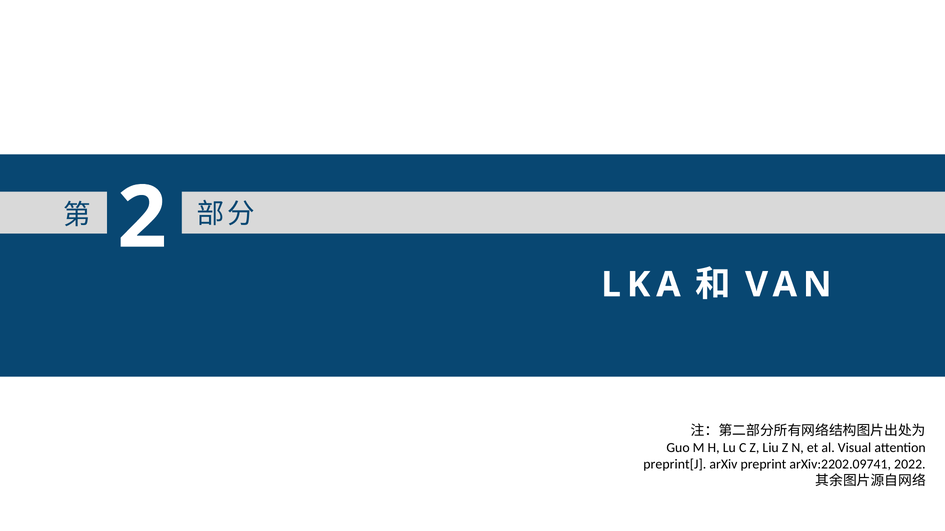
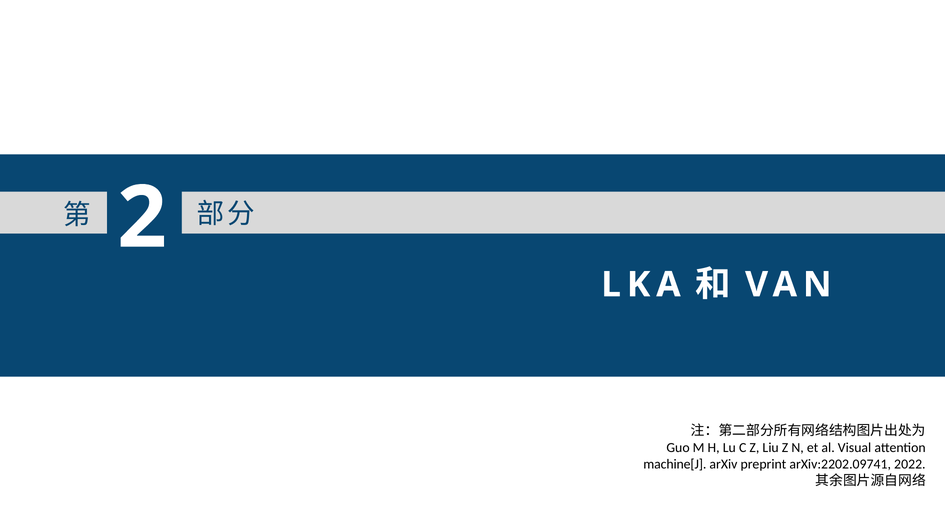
preprint[J: preprint[J -> machine[J
